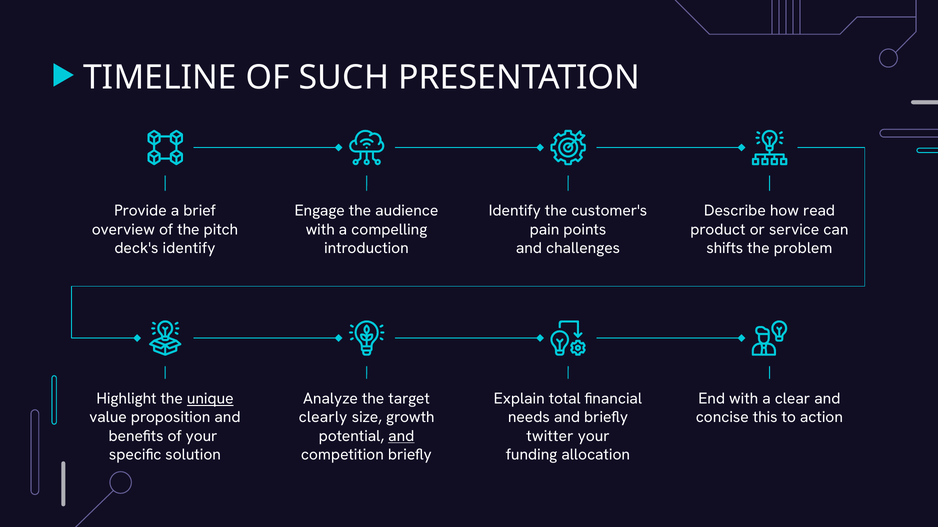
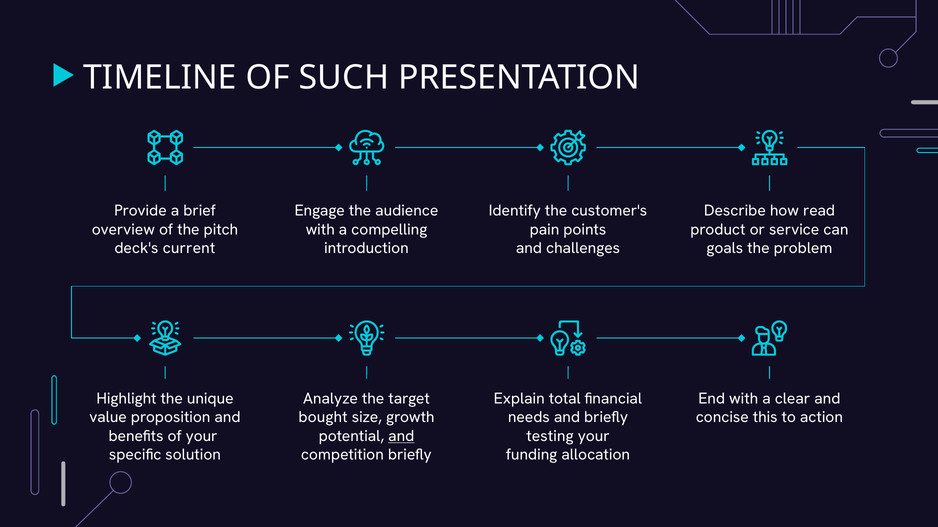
deck's identify: identify -> current
shifts: shifts -> goals
unique underline: present -> none
clearly: clearly -> bought
twitter: twitter -> testing
